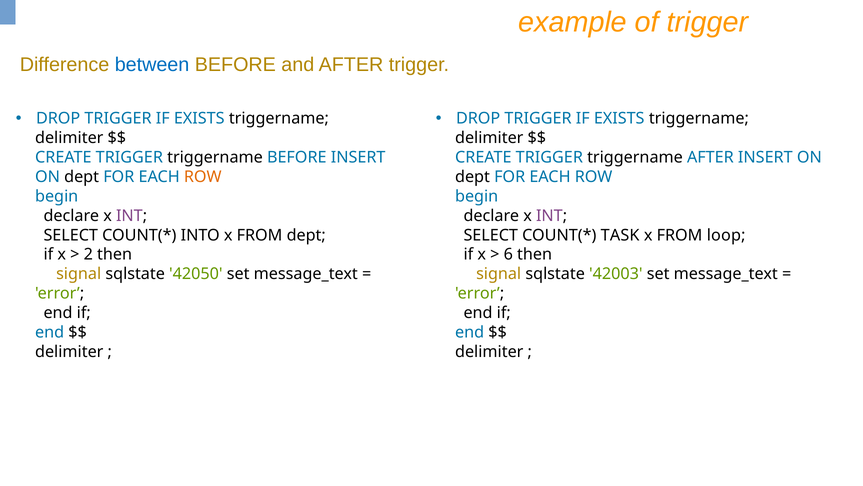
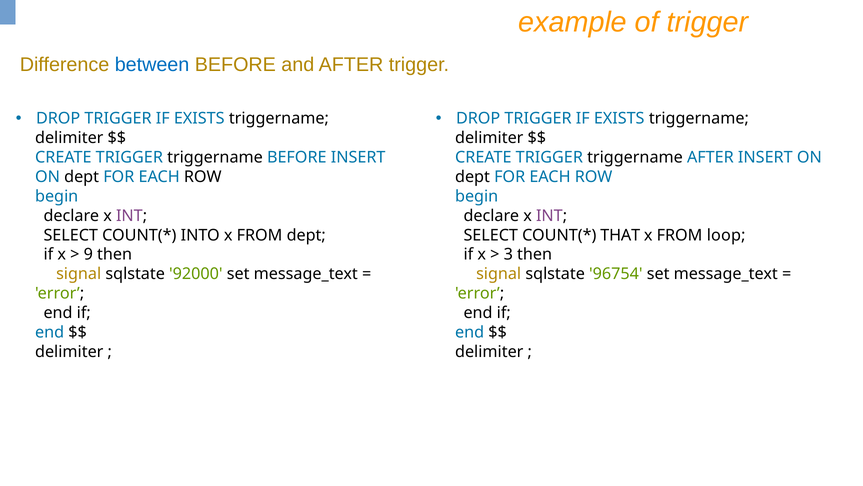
ROW at (203, 177) colour: orange -> black
TASK: TASK -> THAT
2: 2 -> 9
6: 6 -> 3
42050: 42050 -> 92000
42003: 42003 -> 96754
